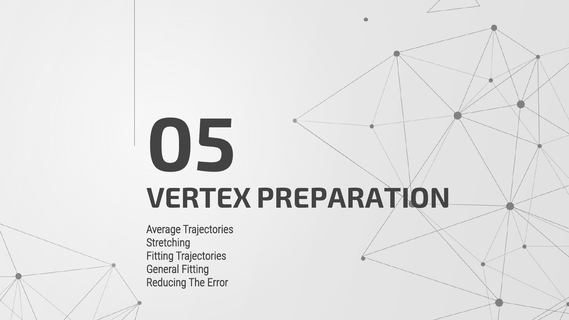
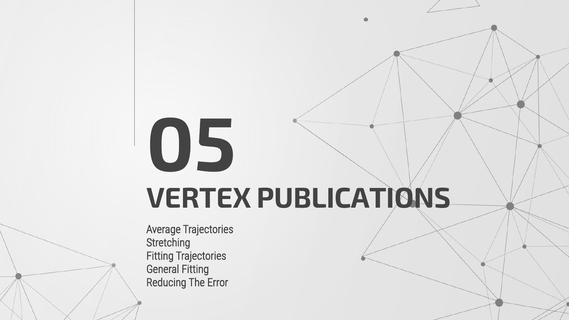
PREPARATION: PREPARATION -> PUBLICATIONS
